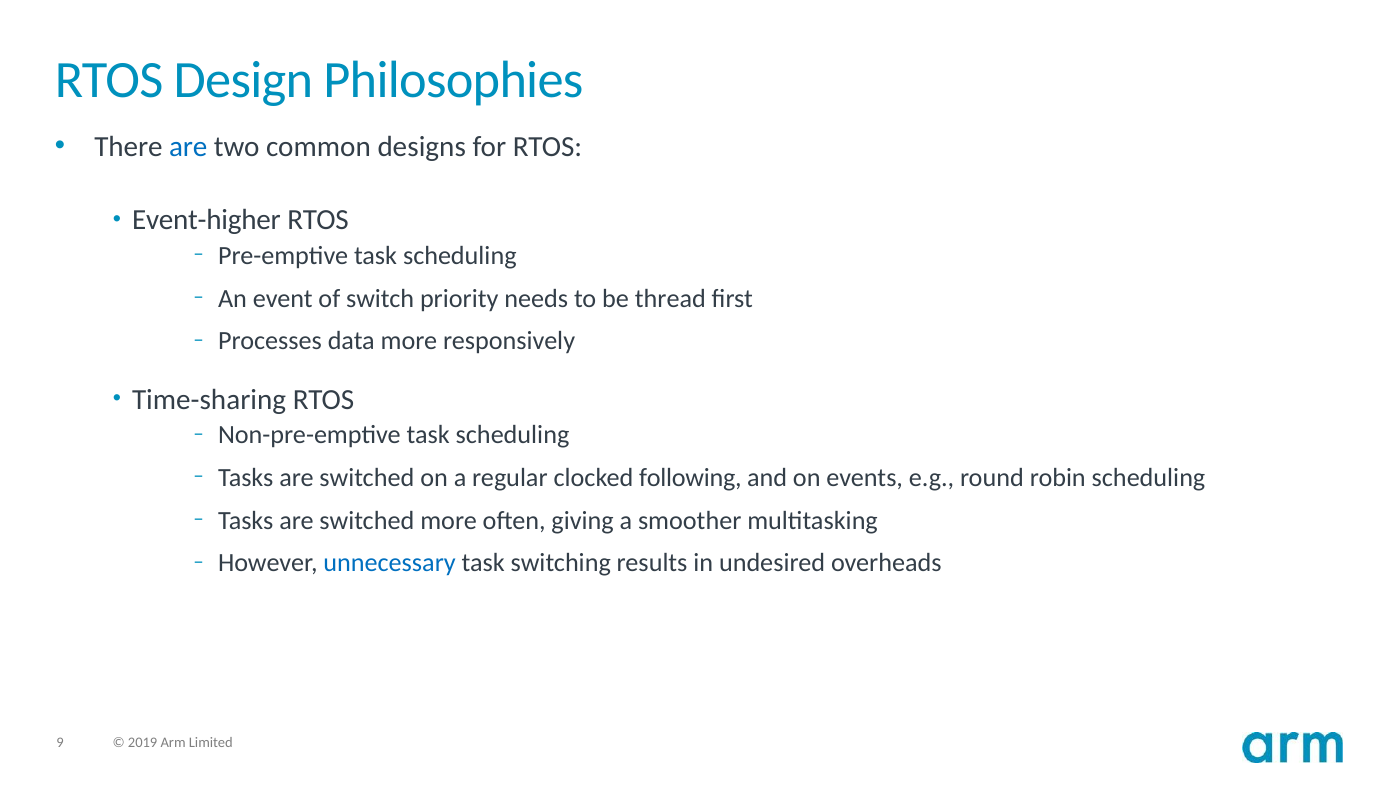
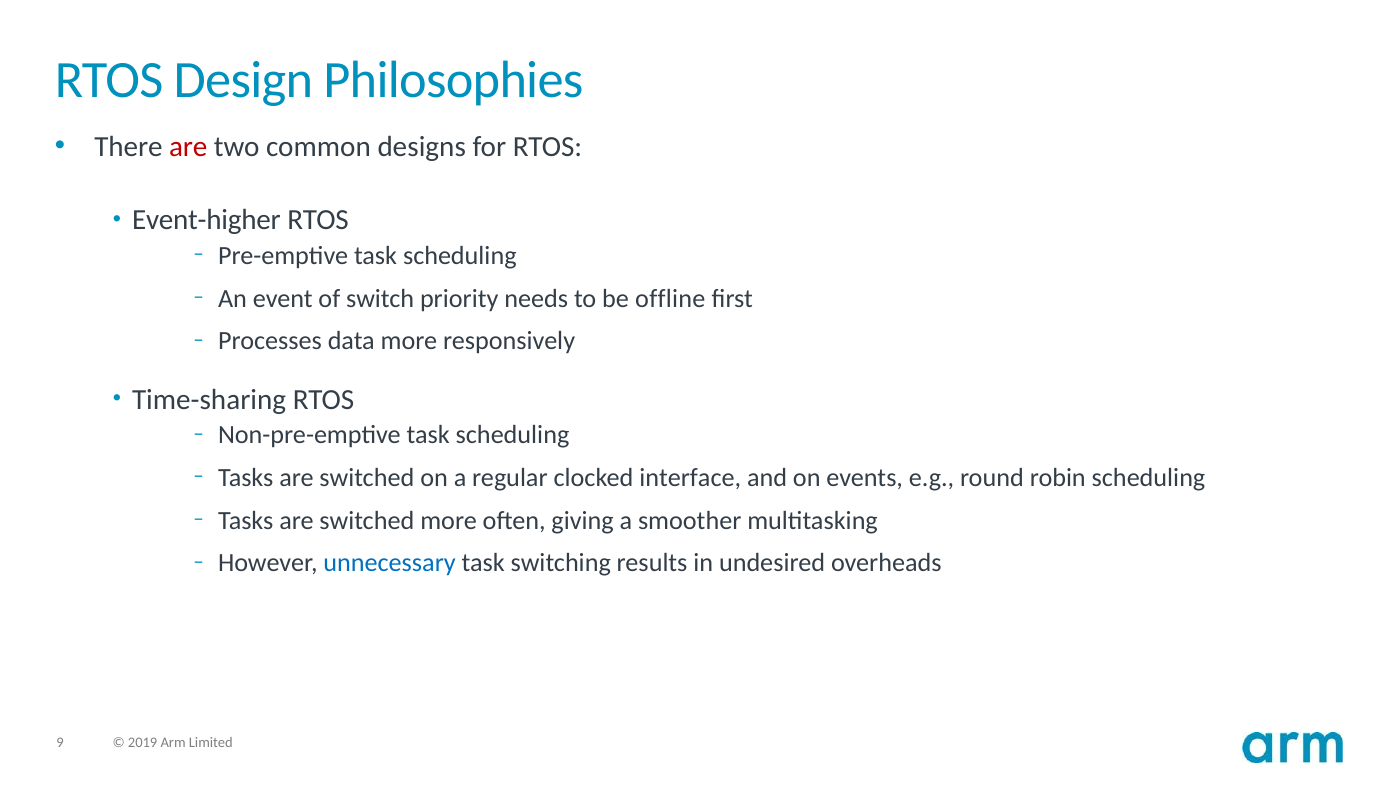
are at (188, 147) colour: blue -> red
thread: thread -> offline
following: following -> interface
